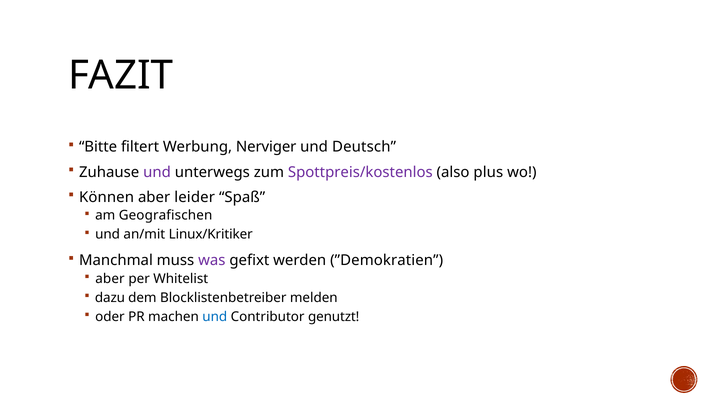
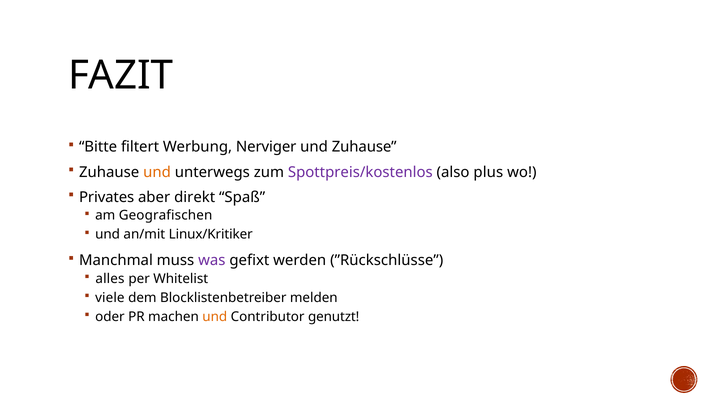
und Deutsch: Deutsch -> Zuhause
und at (157, 172) colour: purple -> orange
Können: Können -> Privates
leider: leider -> direkt
”Demokratien: ”Demokratien -> ”Rückschlüsse
aber at (110, 279): aber -> alles
dazu: dazu -> viele
und at (215, 317) colour: blue -> orange
